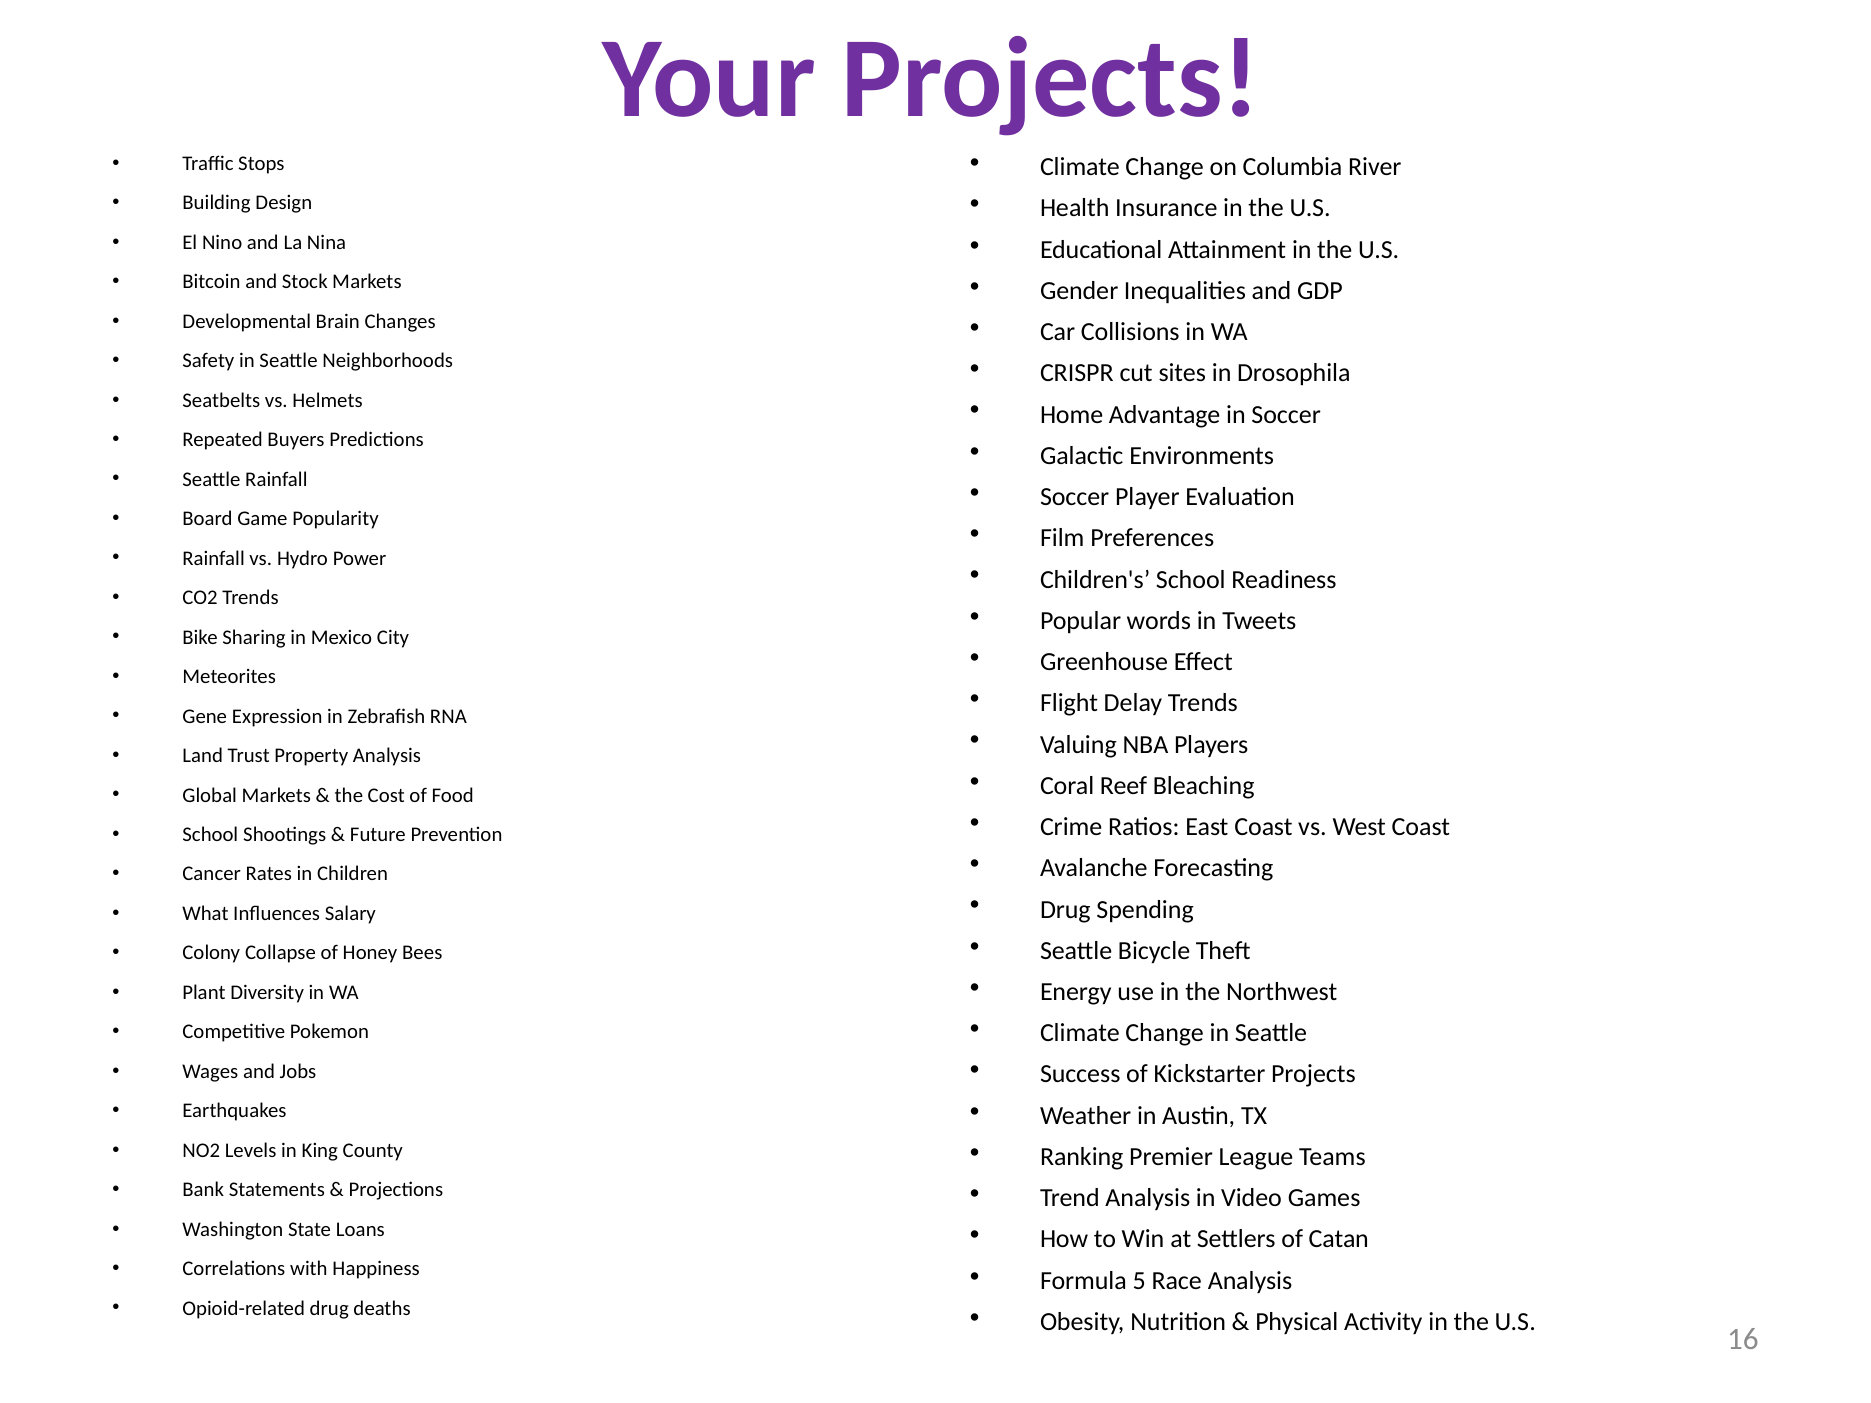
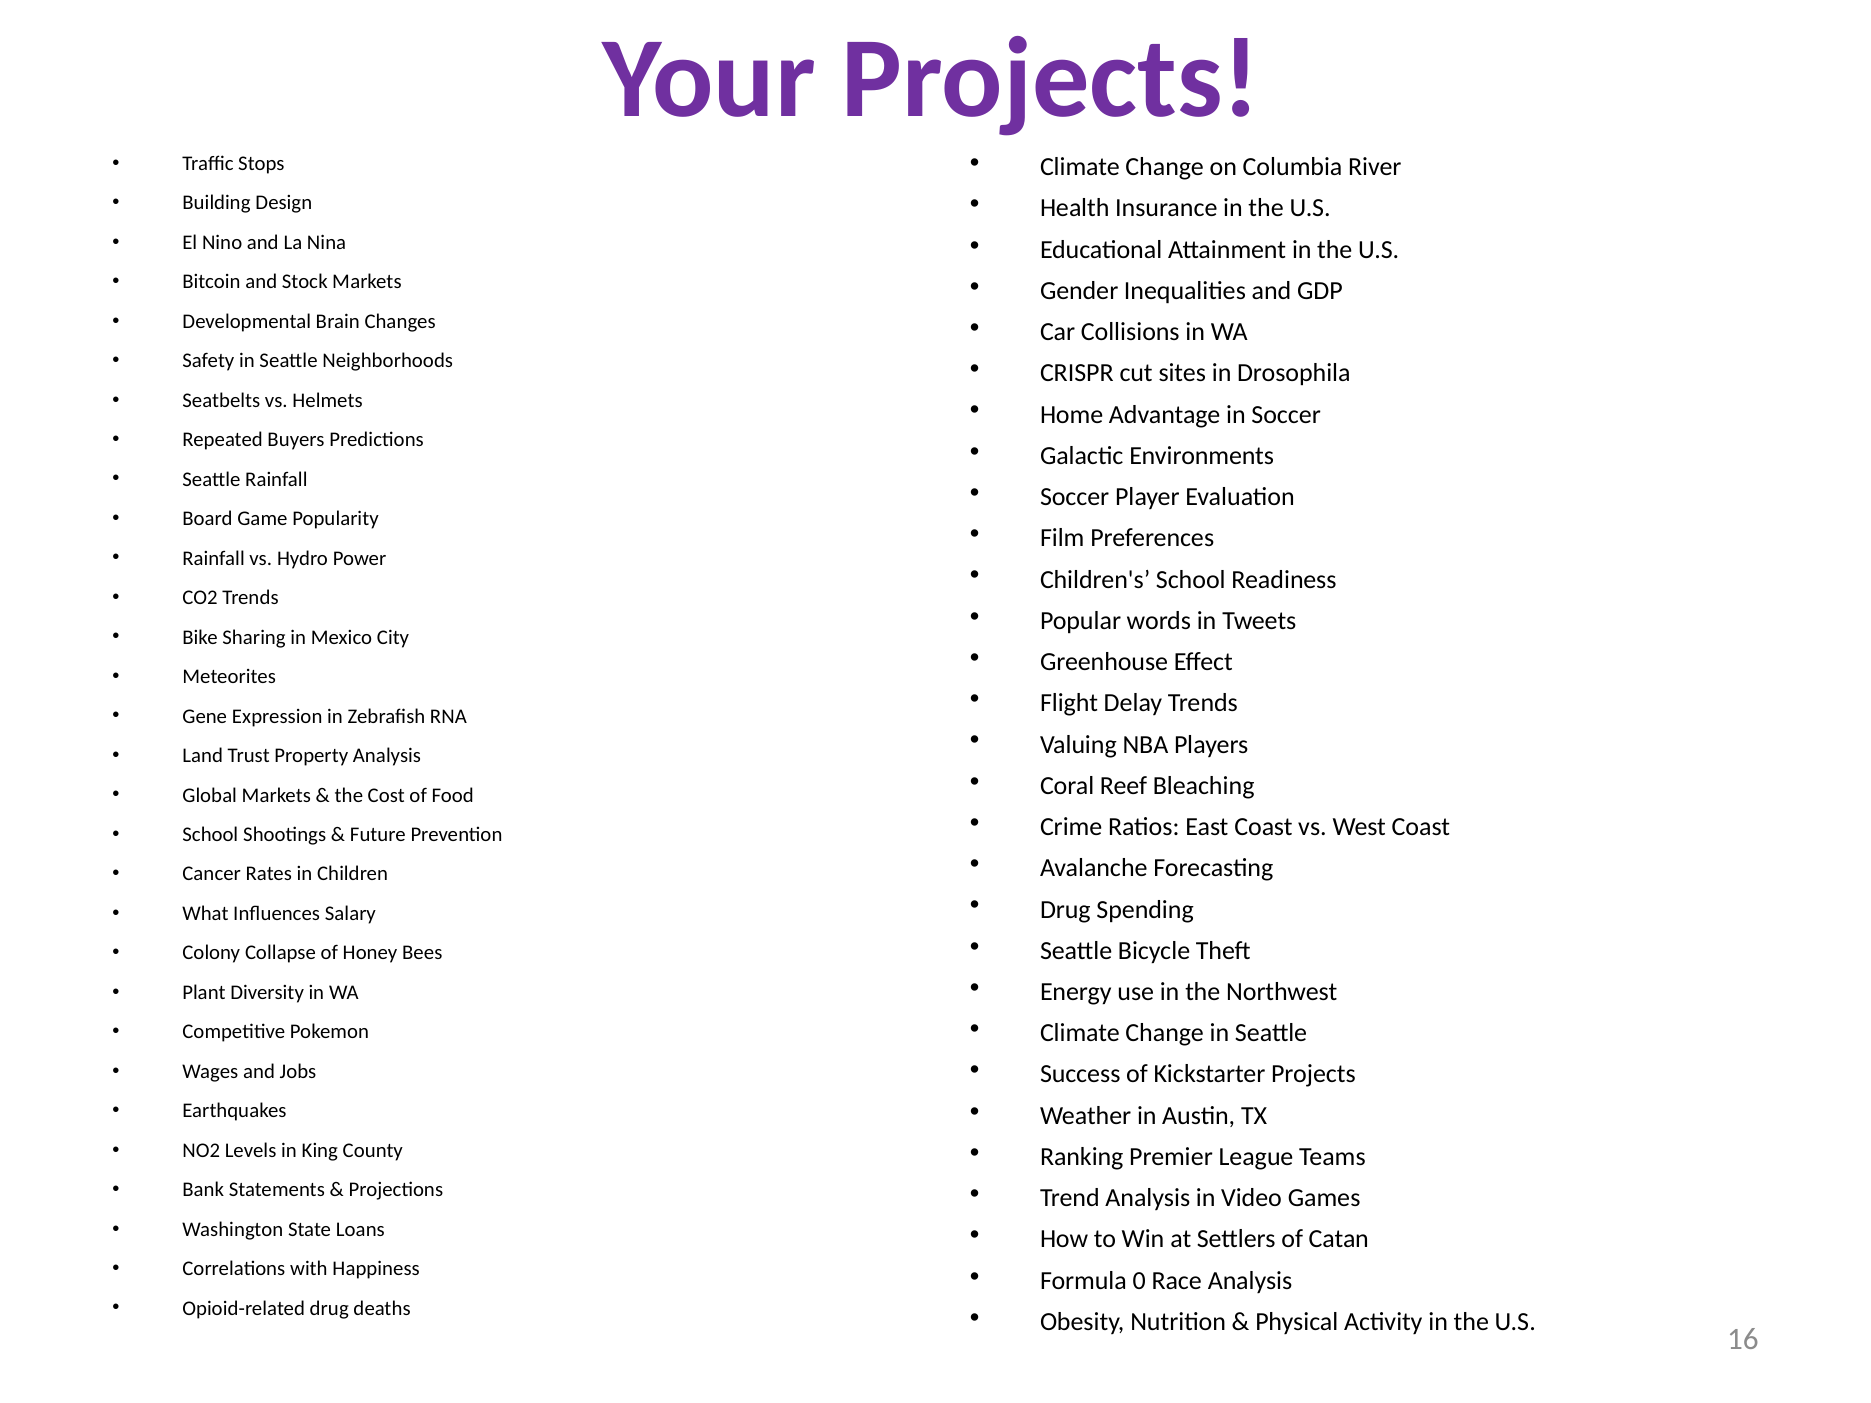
5: 5 -> 0
